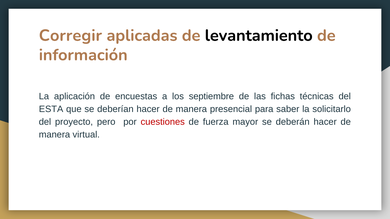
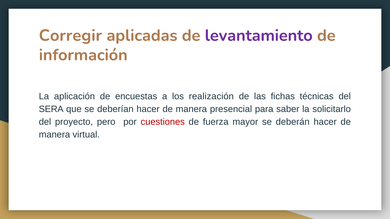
levantamiento colour: black -> purple
septiembre: septiembre -> realización
ESTA: ESTA -> SERA
